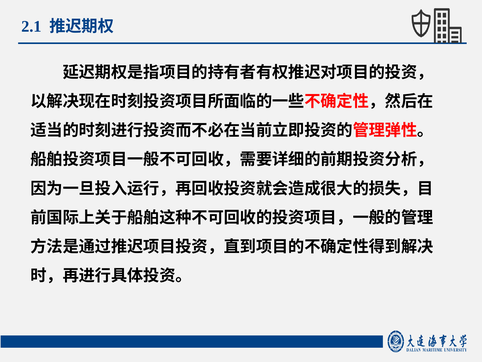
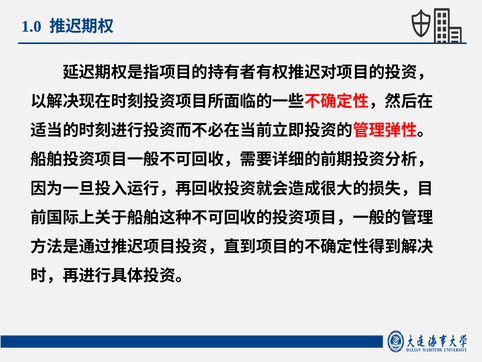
2.1: 2.1 -> 1.0
